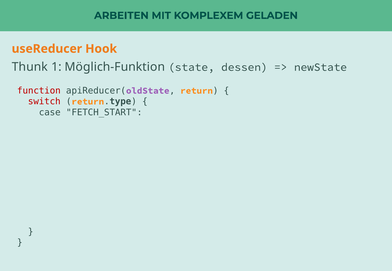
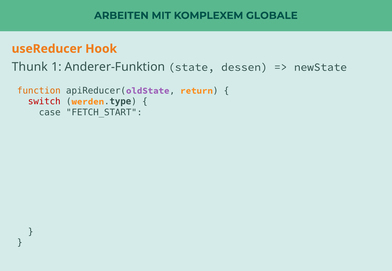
GELADEN: GELADEN -> GLOBALE
Möglich-Funktion: Möglich-Funktion -> Anderer-Funktion
function colour: red -> orange
return at (88, 102): return -> werden
